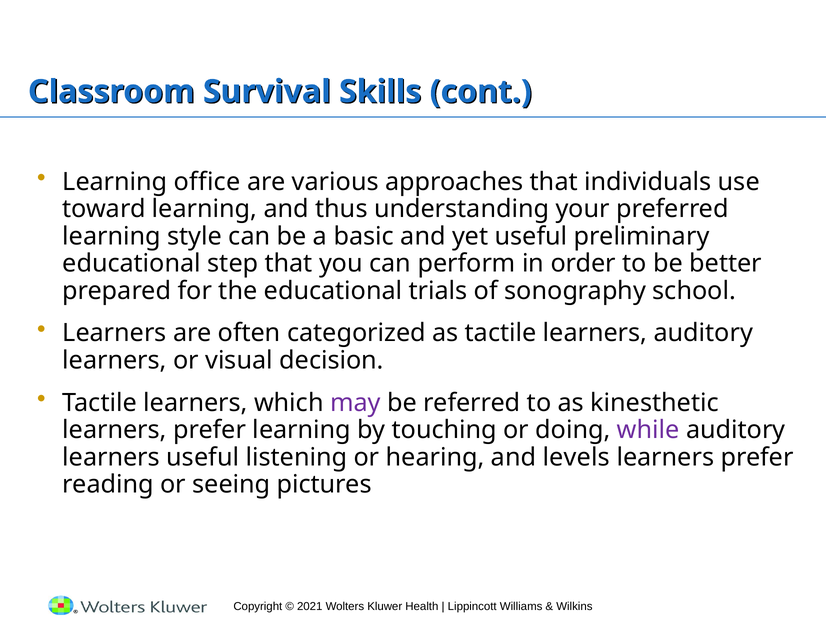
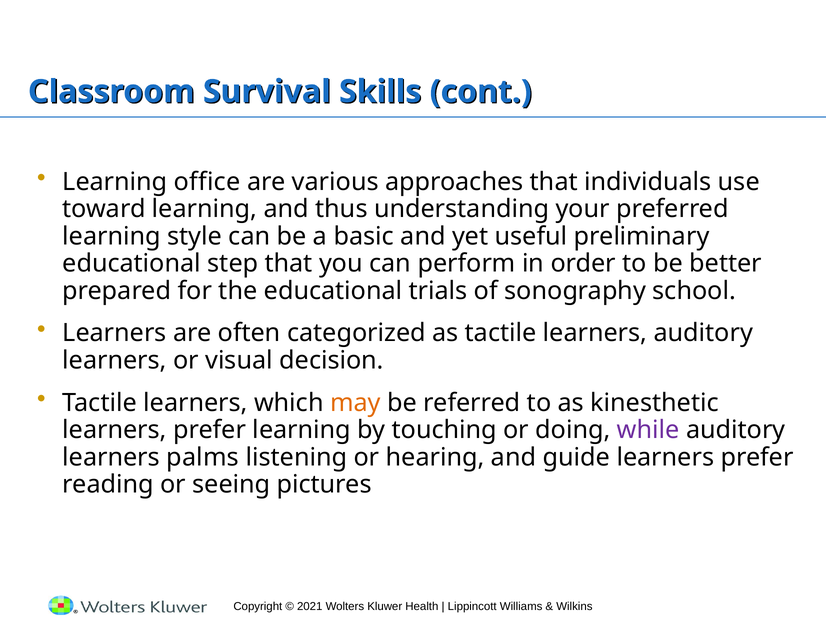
may colour: purple -> orange
learners useful: useful -> palms
levels: levels -> guide
